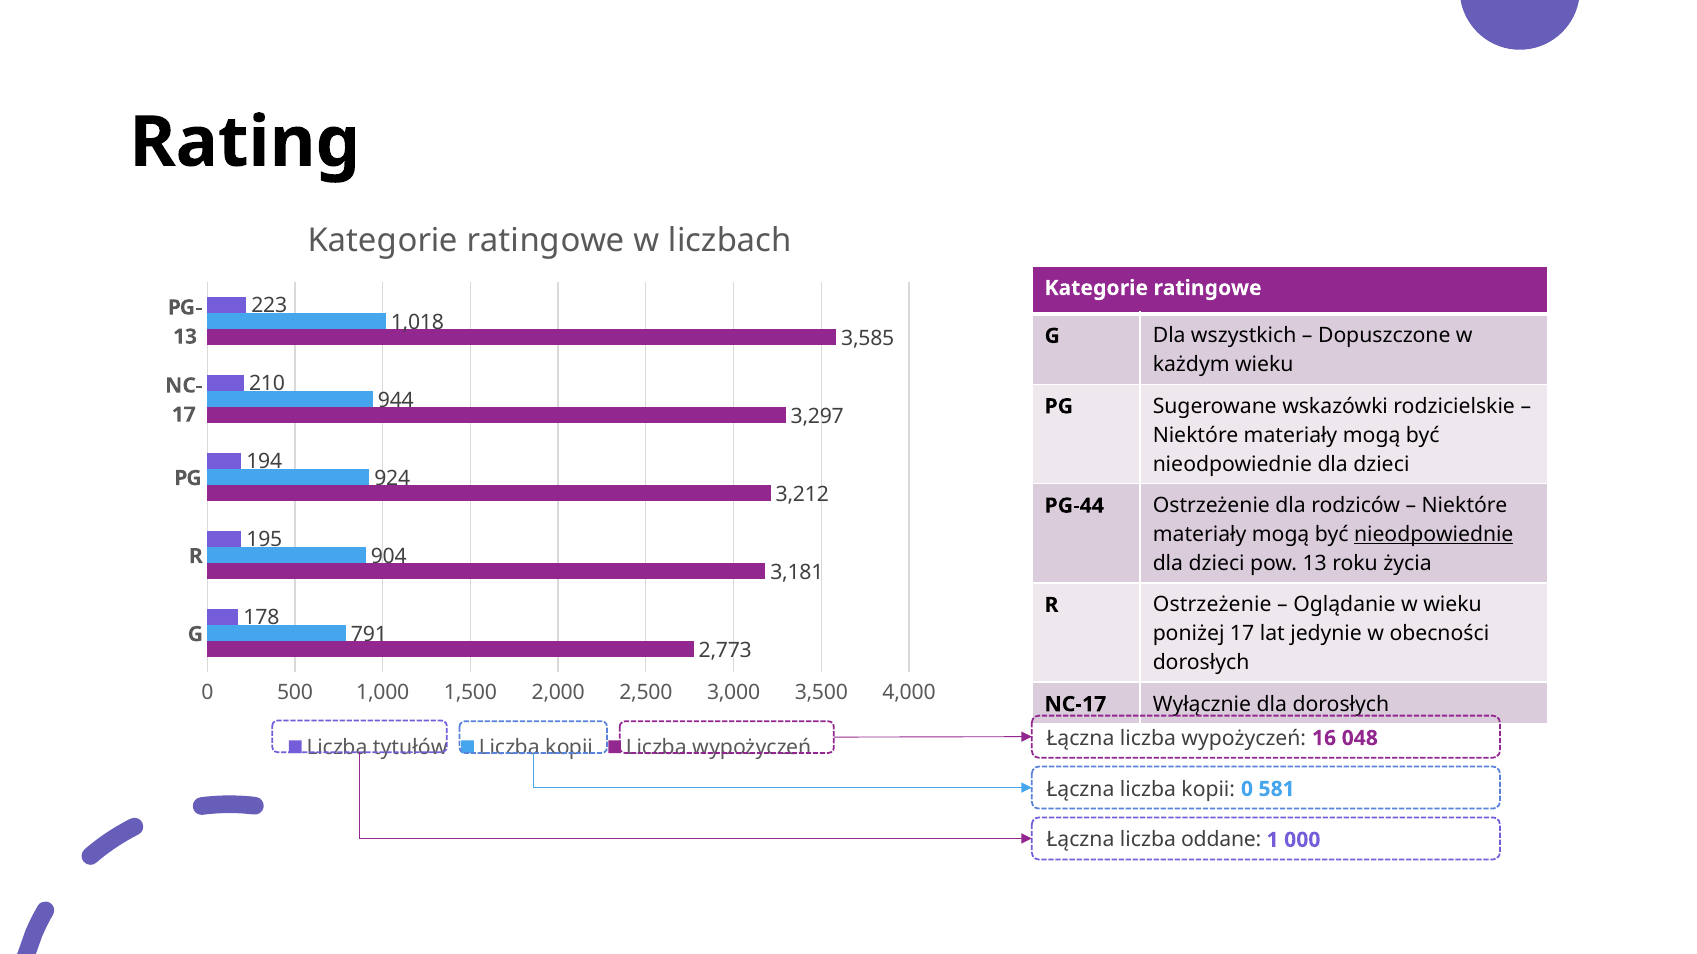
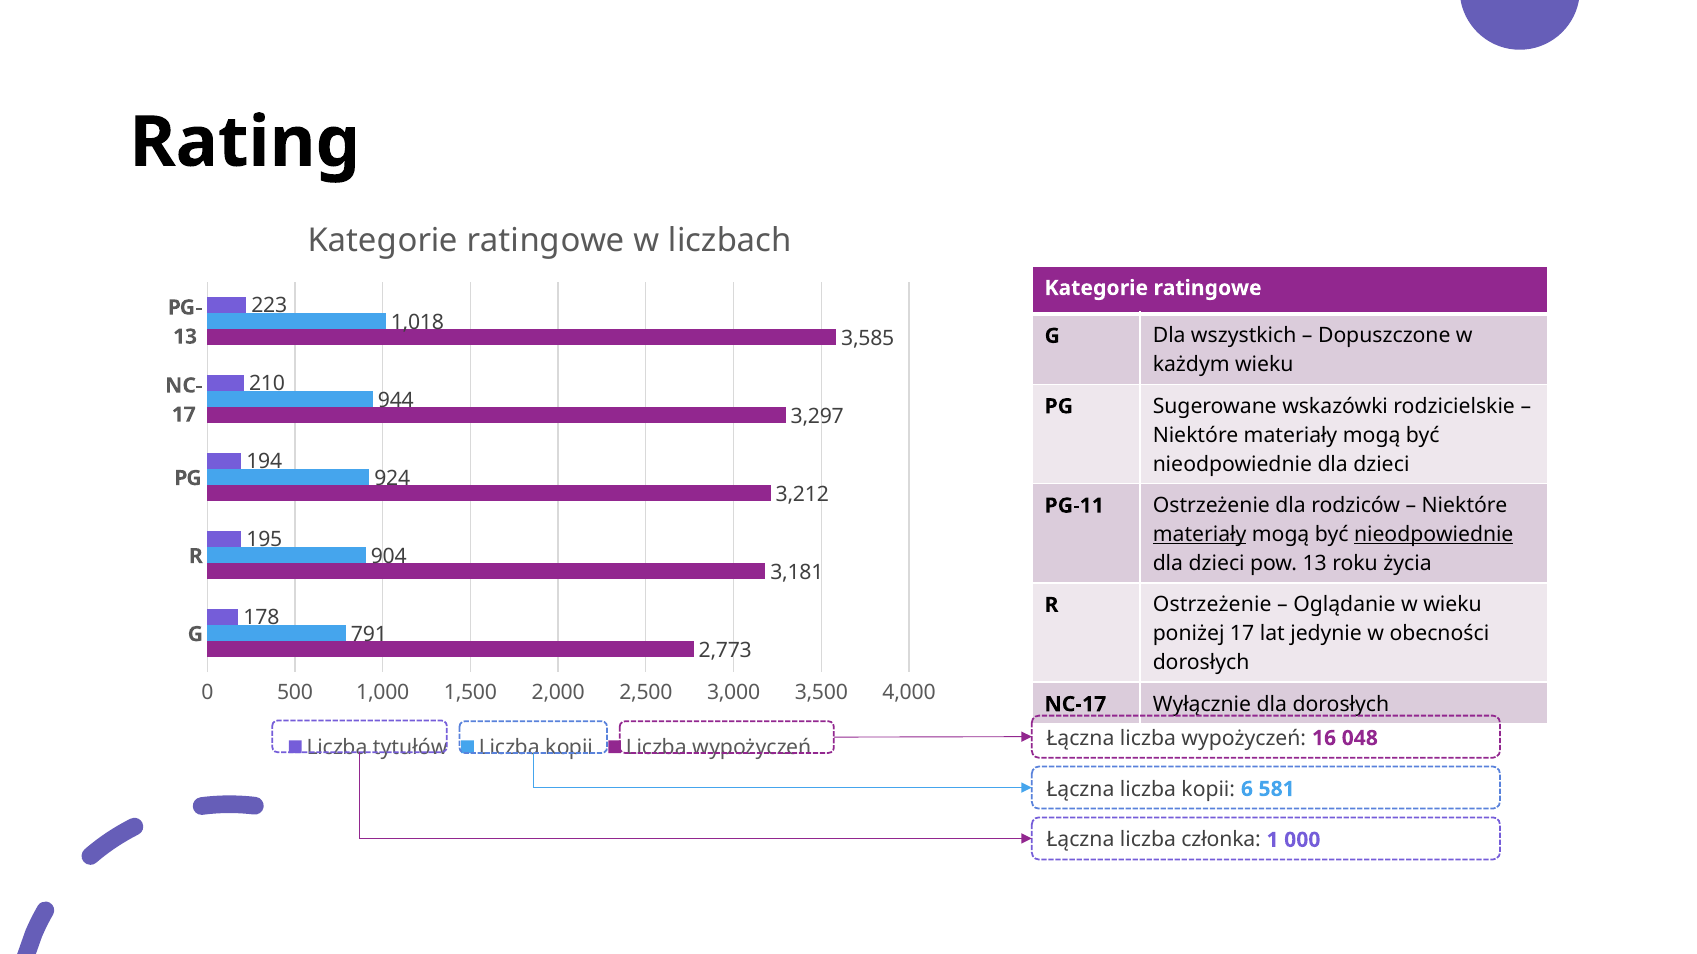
PG-44: PG-44 -> PG-11
materiały at (1200, 535) underline: none -> present
kopii 0: 0 -> 6
oddane: oddane -> członka
